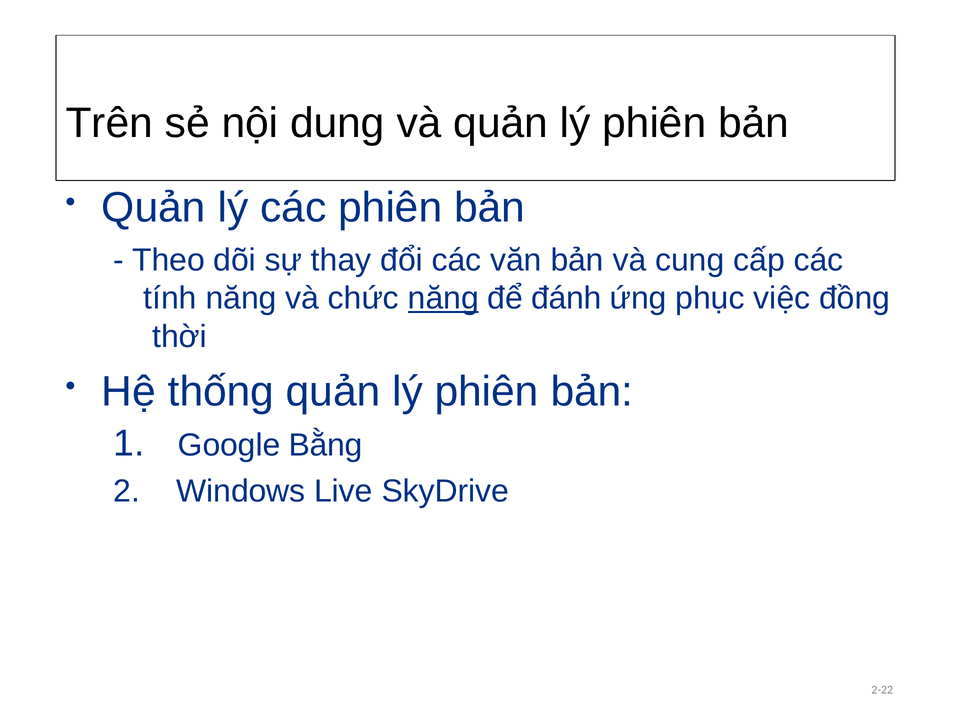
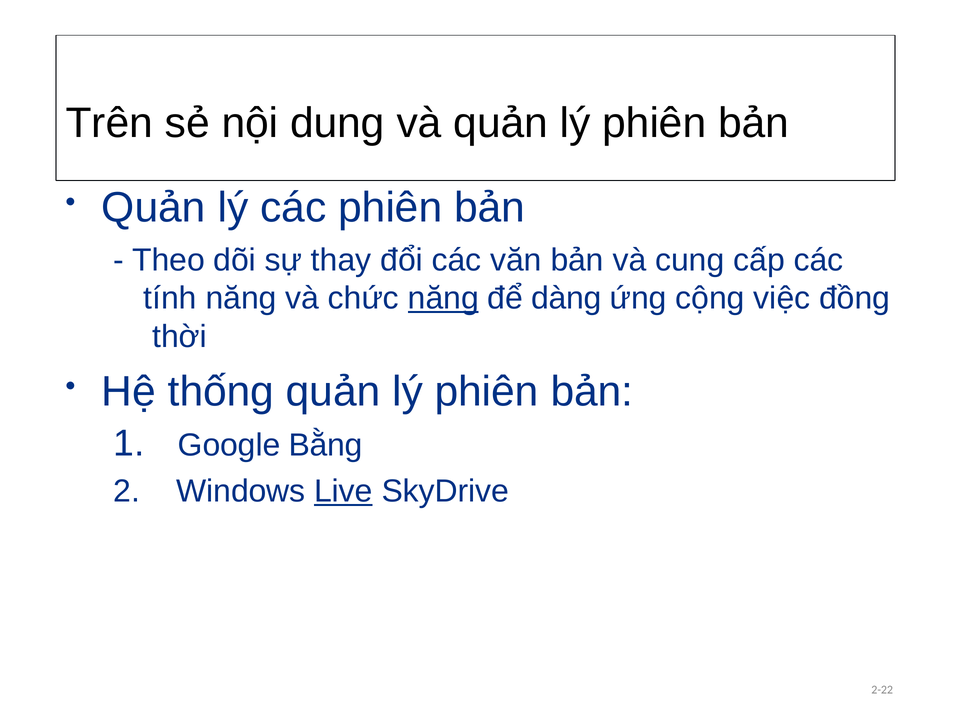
đánh: đánh -> dàng
phục: phục -> cộng
Live underline: none -> present
